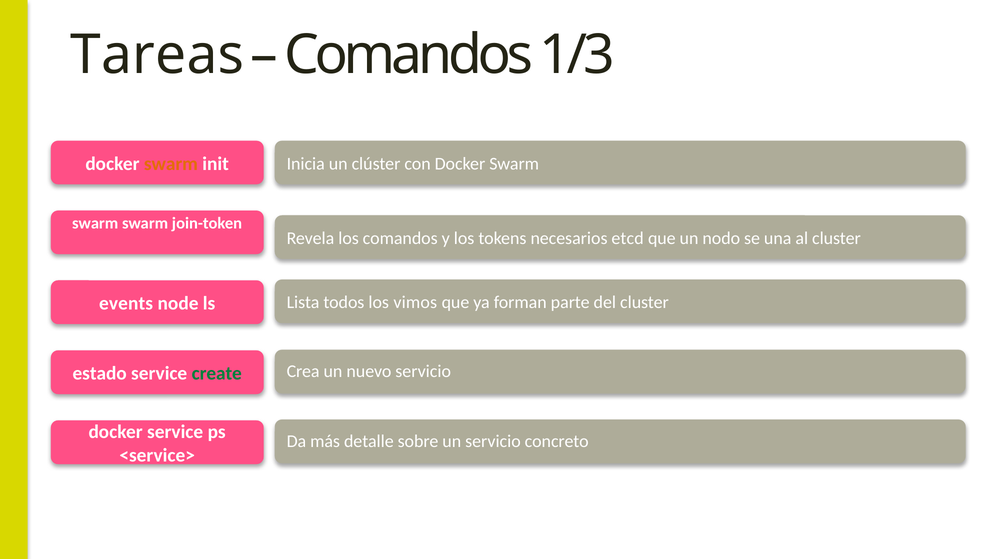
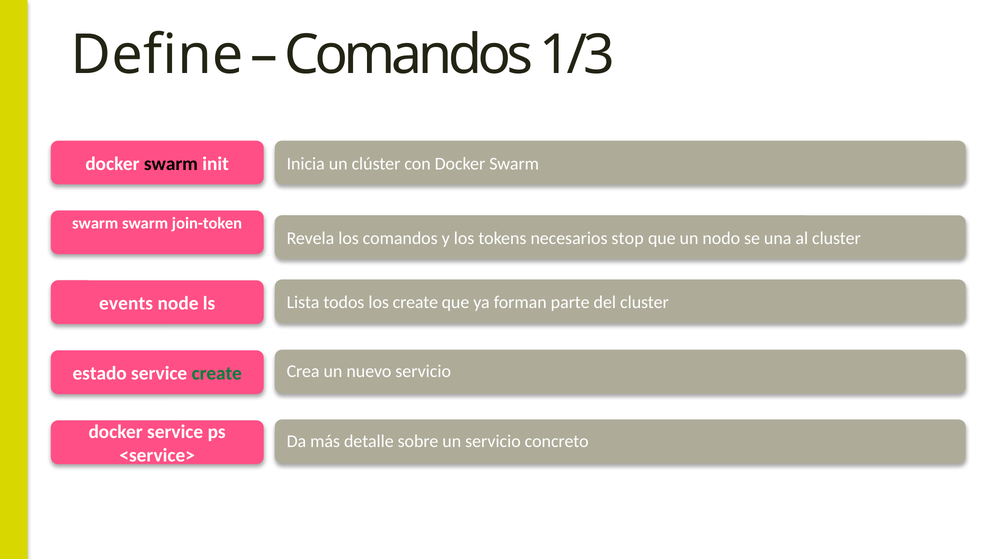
Tareas: Tareas -> Define
swarm at (171, 164) colour: orange -> black
etcd: etcd -> stop
los vimos: vimos -> create
